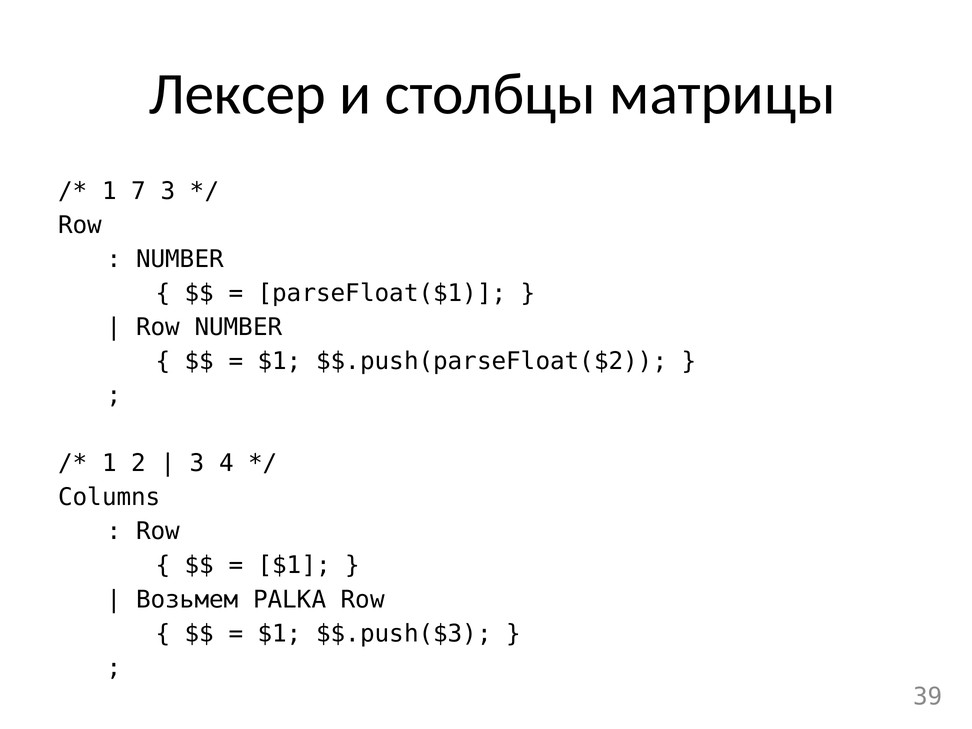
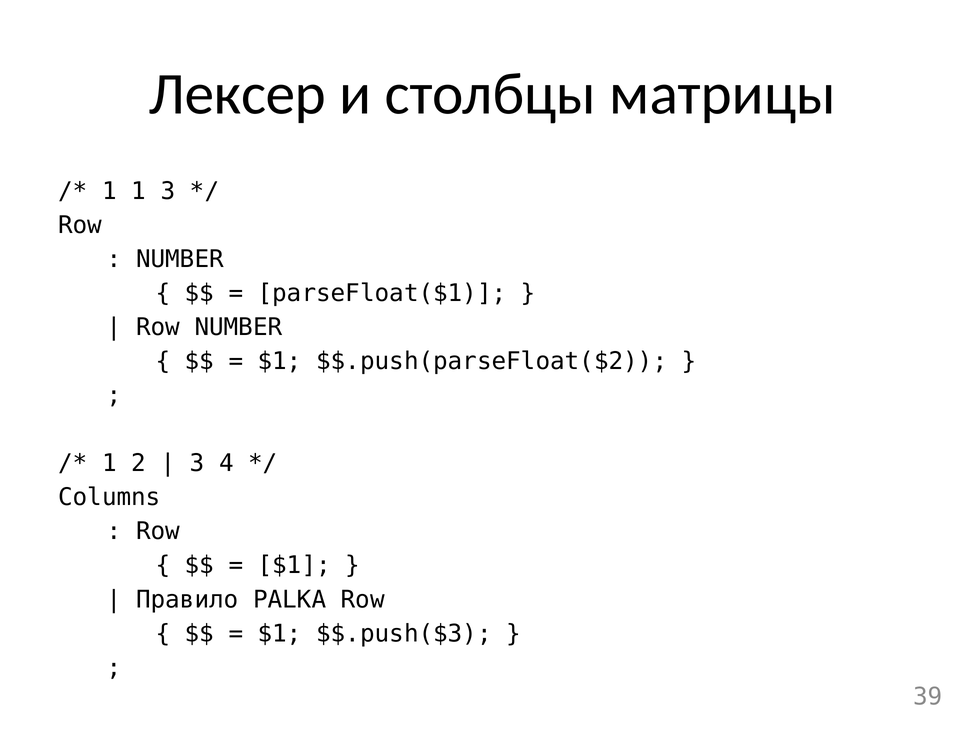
1 7: 7 -> 1
Возьмем: Возьмем -> Правило
